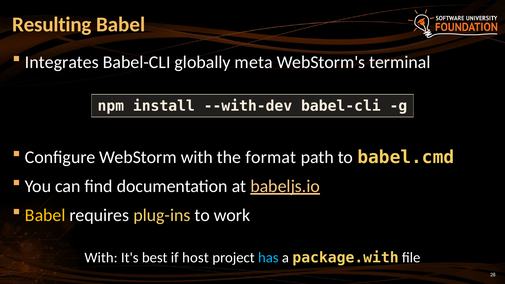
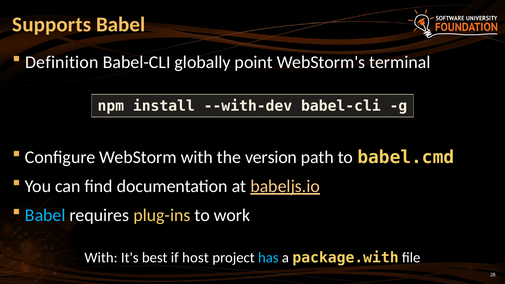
Resulting: Resulting -> Supports
Integrates: Integrates -> Definition
meta: meta -> point
format: format -> version
Babel at (45, 215) colour: yellow -> light blue
